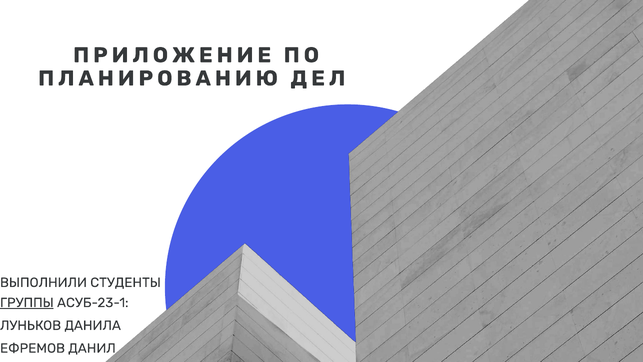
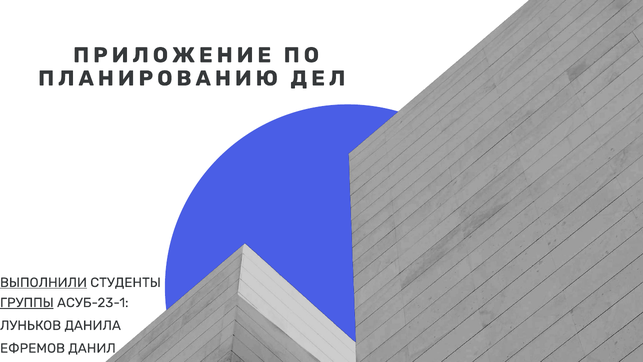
ВЫПОЛНИЛИ underline: none -> present
